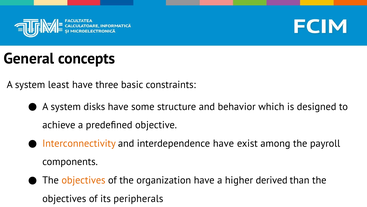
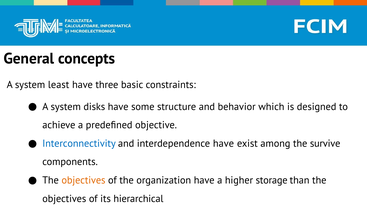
Interconnectivity colour: orange -> blue
payroll: payroll -> survive
derived: derived -> storage
peripherals: peripherals -> hierarchical
